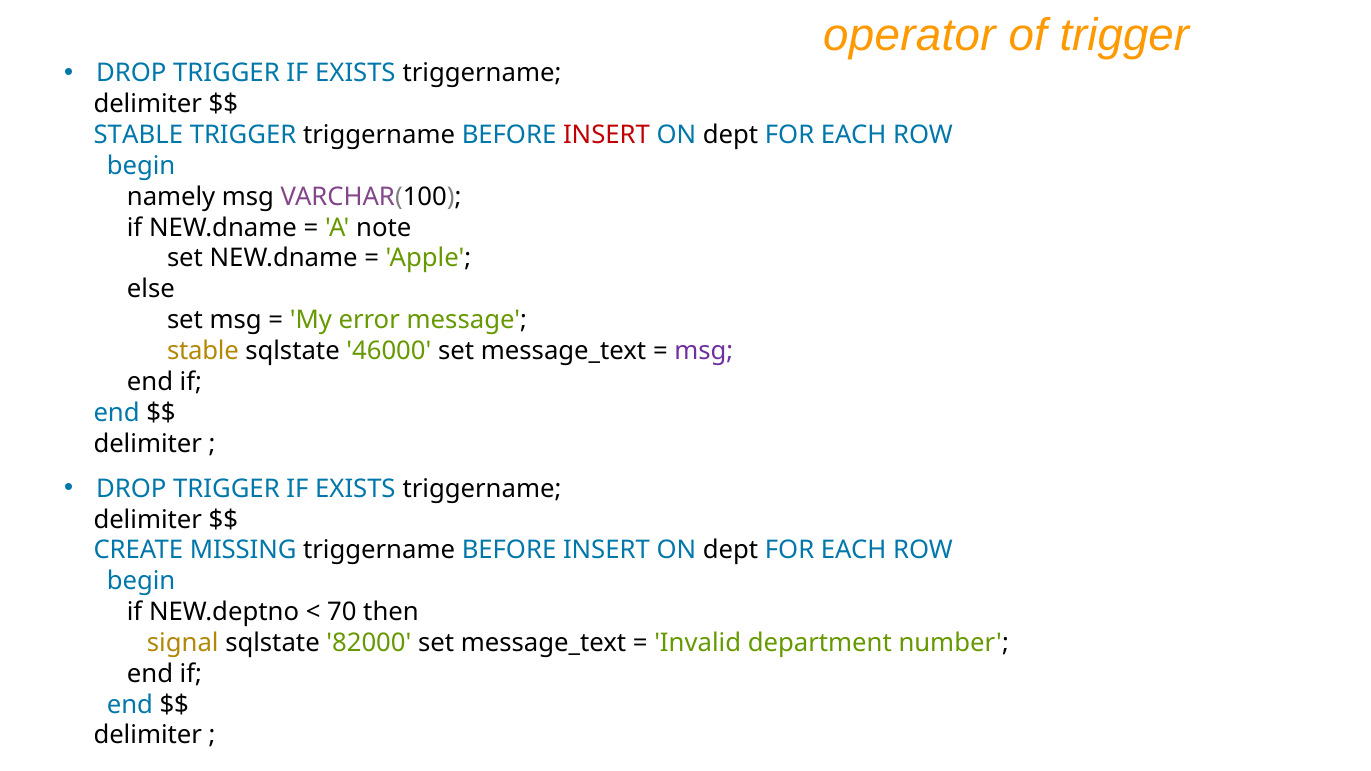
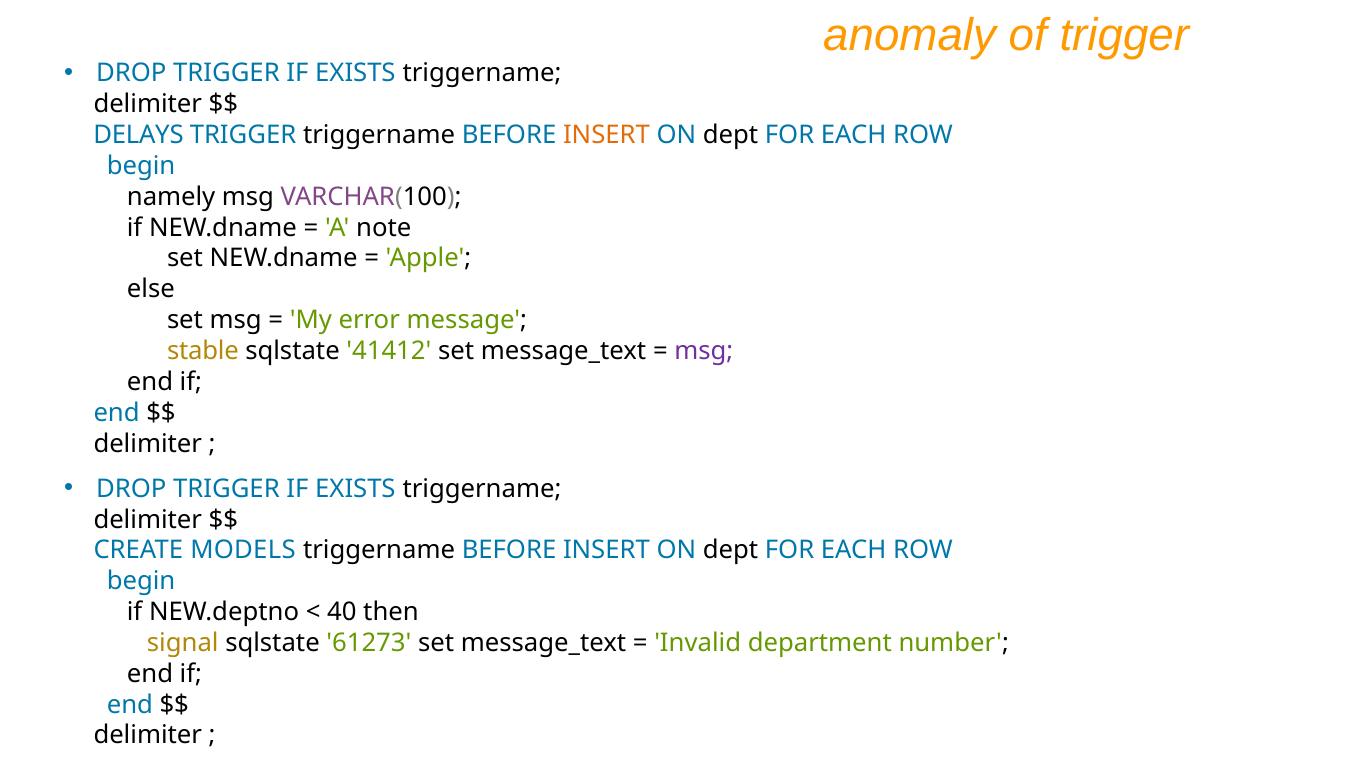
operator: operator -> anomaly
STABLE at (138, 135): STABLE -> DELAYS
INSERT at (606, 135) colour: red -> orange
46000: 46000 -> 41412
MISSING: MISSING -> MODELS
70: 70 -> 40
82000: 82000 -> 61273
